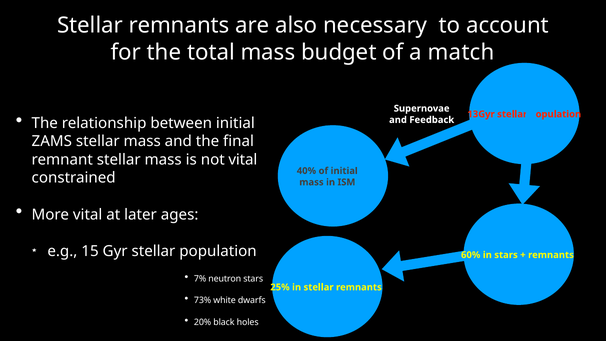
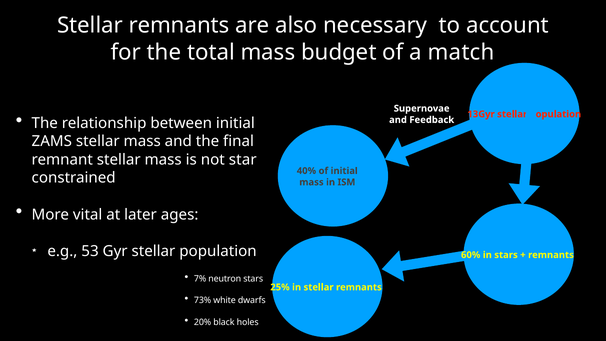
not vital: vital -> star
15: 15 -> 53
